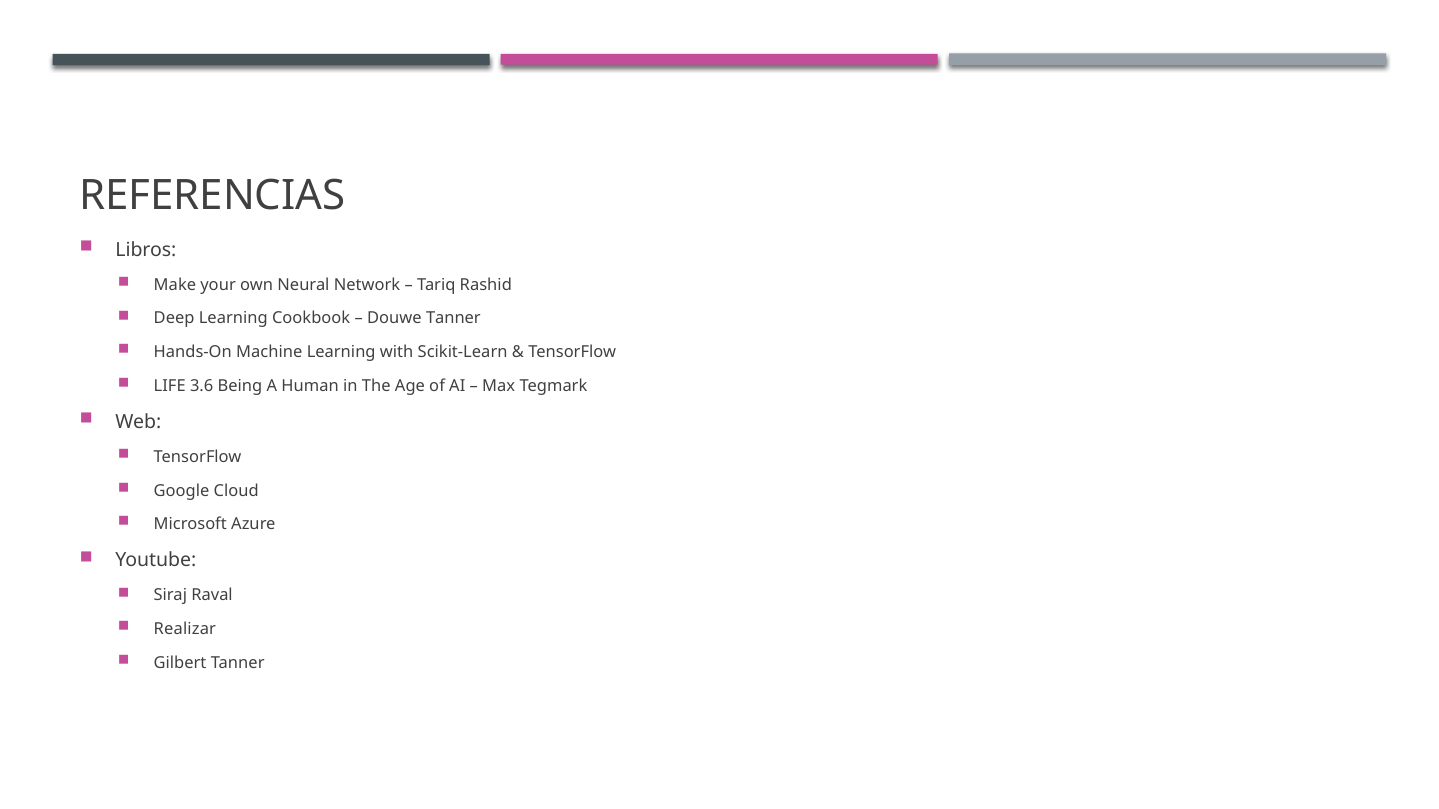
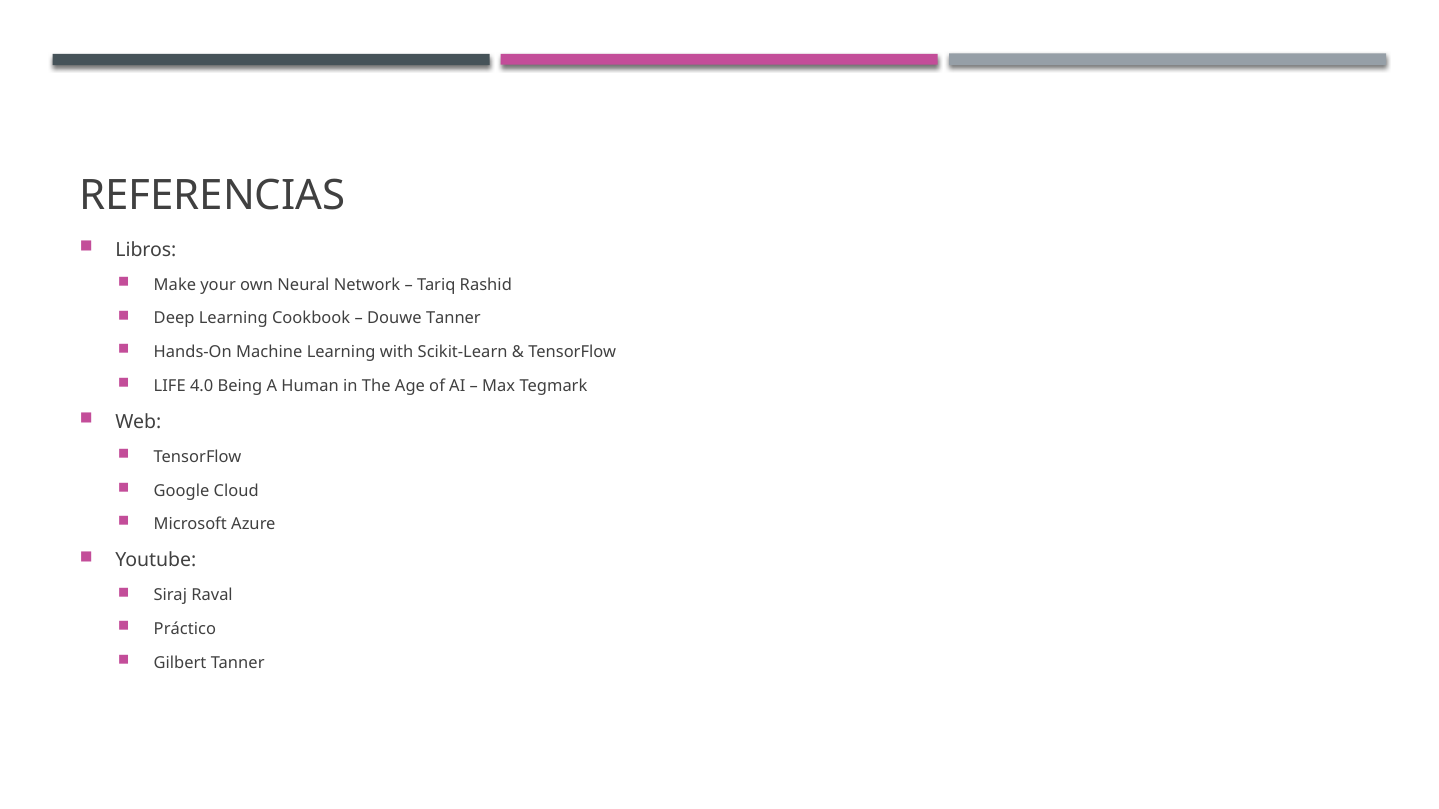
3.6: 3.6 -> 4.0
Realizar: Realizar -> Práctico
